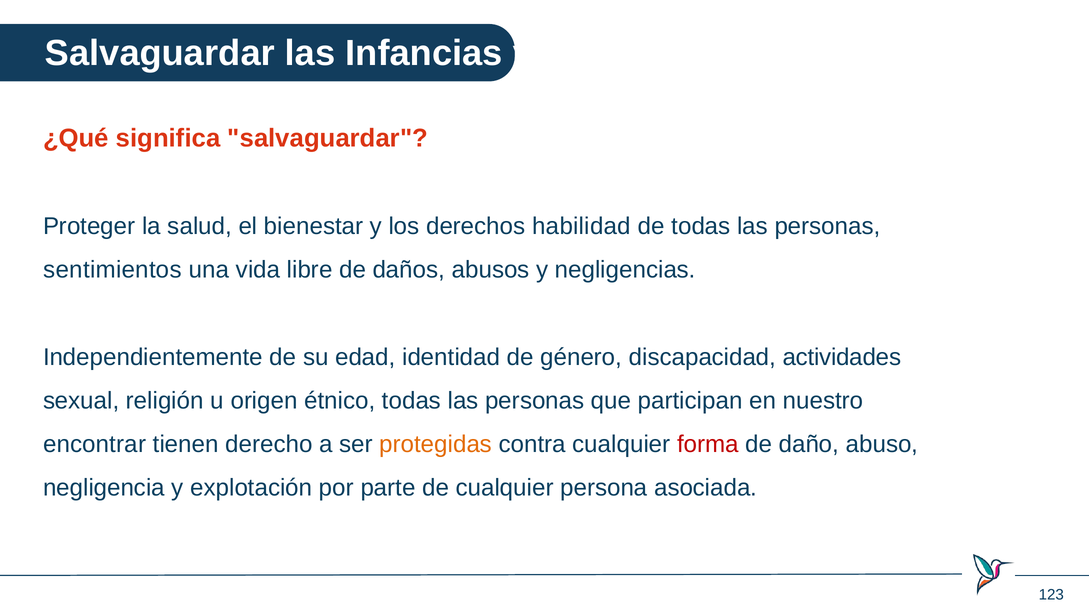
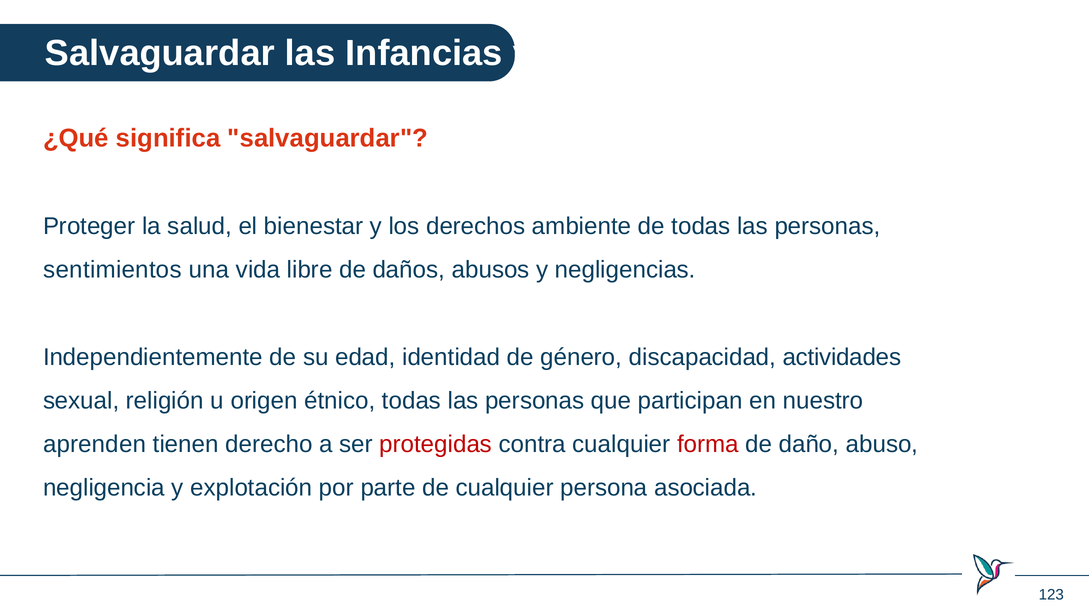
habilidad: habilidad -> ambiente
encontrar: encontrar -> aprenden
protegidas colour: orange -> red
